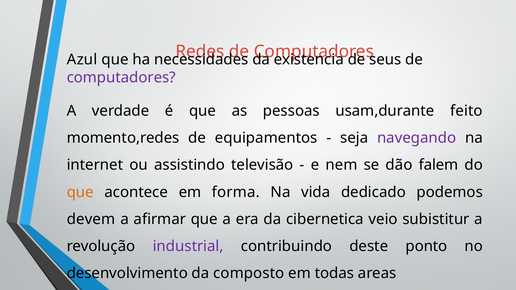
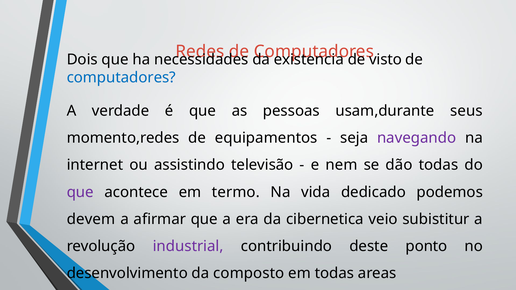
Azul: Azul -> Dois
seus: seus -> visto
computadores at (121, 78) colour: purple -> blue
feito: feito -> seus
dão falem: falem -> todas
que at (80, 192) colour: orange -> purple
forma: forma -> termo
